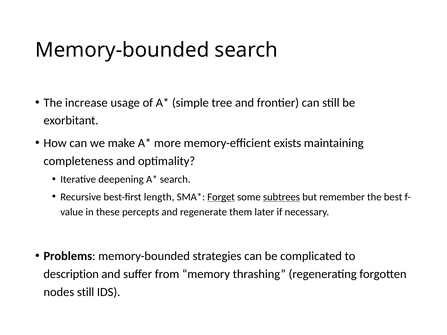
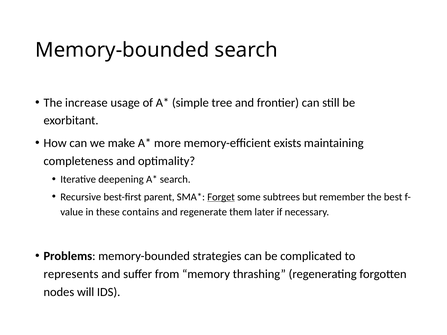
length: length -> parent
subtrees underline: present -> none
percepts: percepts -> contains
description: description -> represents
nodes still: still -> will
